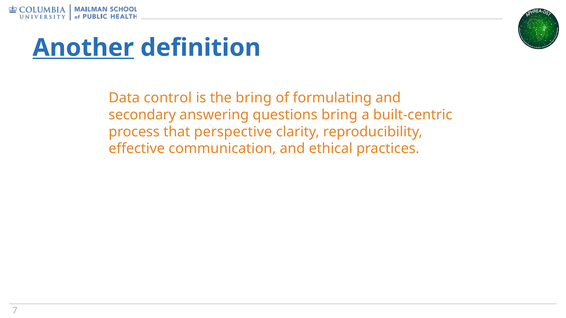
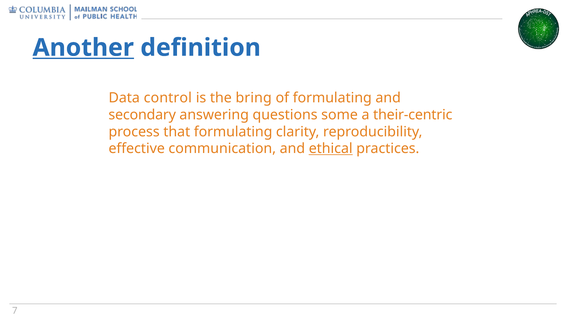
questions bring: bring -> some
built-centric: built-centric -> their-centric
that perspective: perspective -> formulating
ethical underline: none -> present
